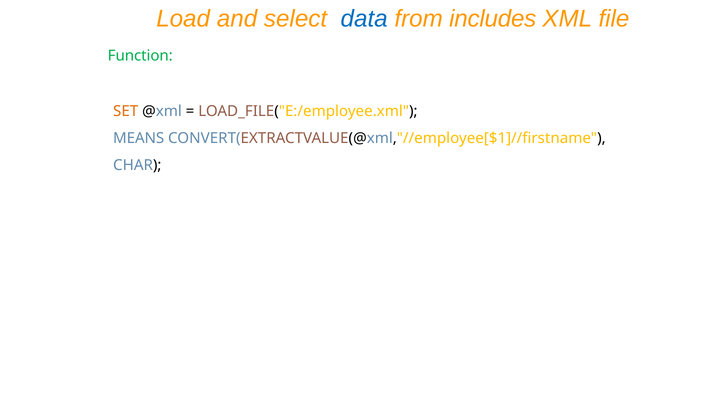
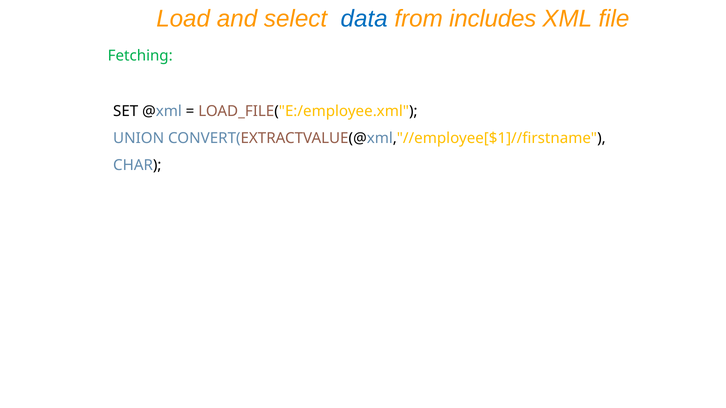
Function: Function -> Fetching
SET colour: orange -> black
MEANS: MEANS -> UNION
